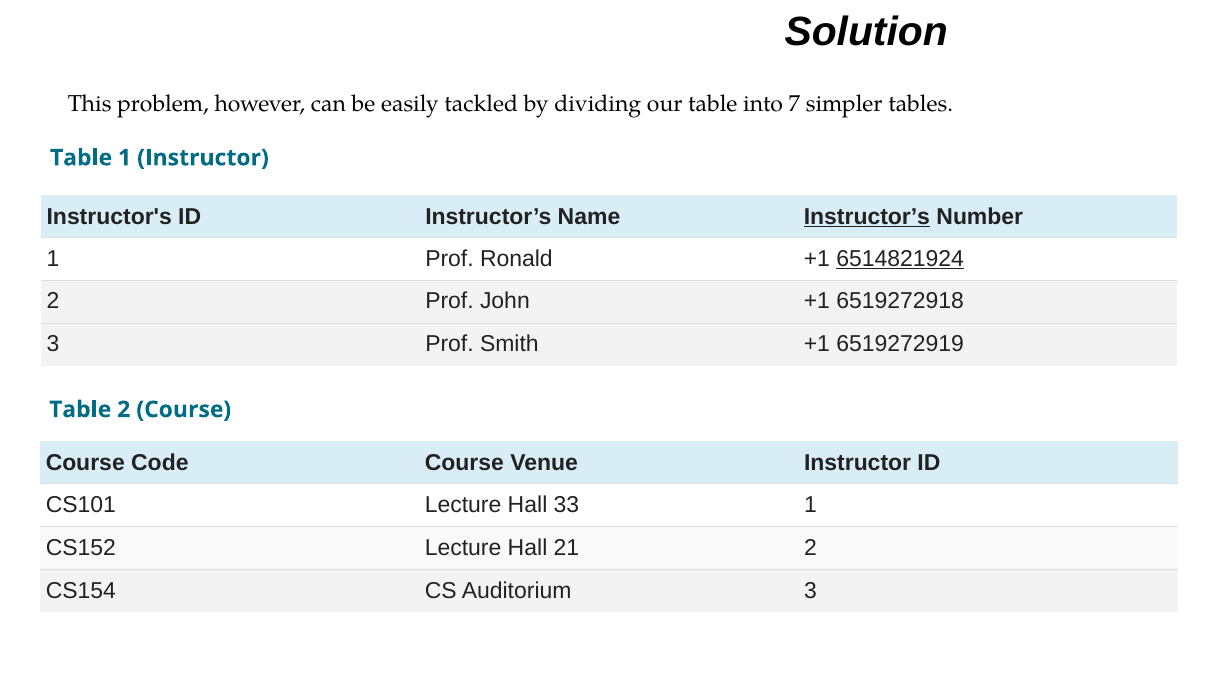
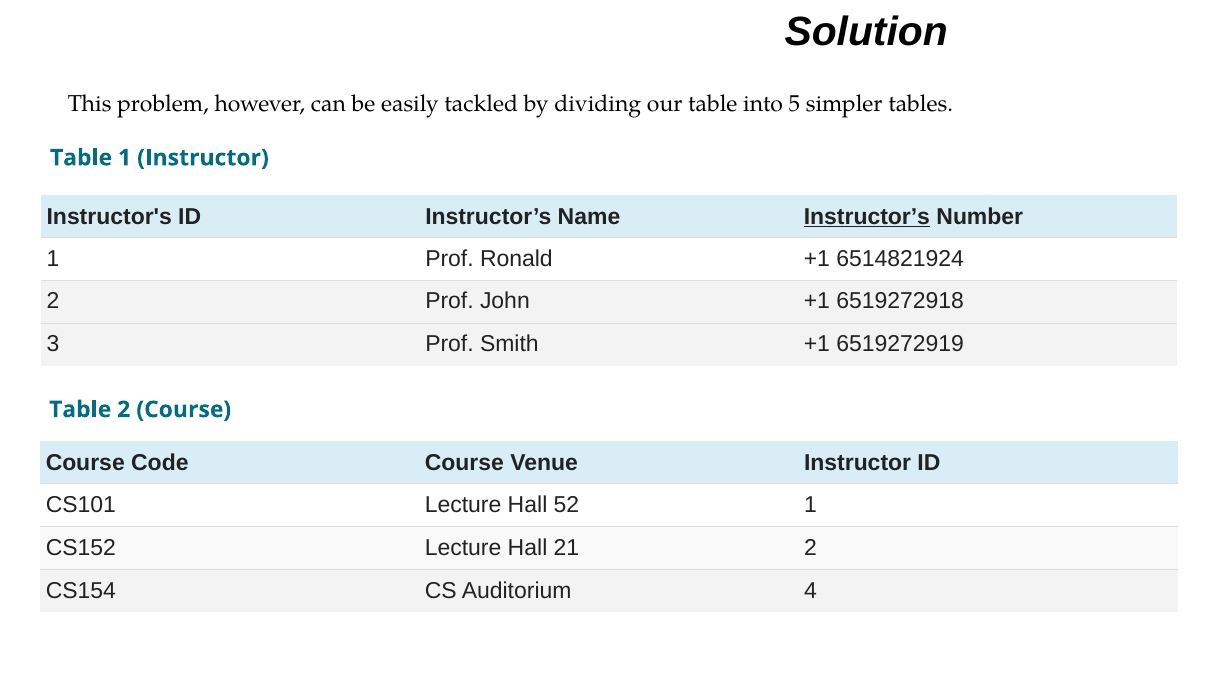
7: 7 -> 5
6514821924 underline: present -> none
33: 33 -> 52
Auditorium 3: 3 -> 4
